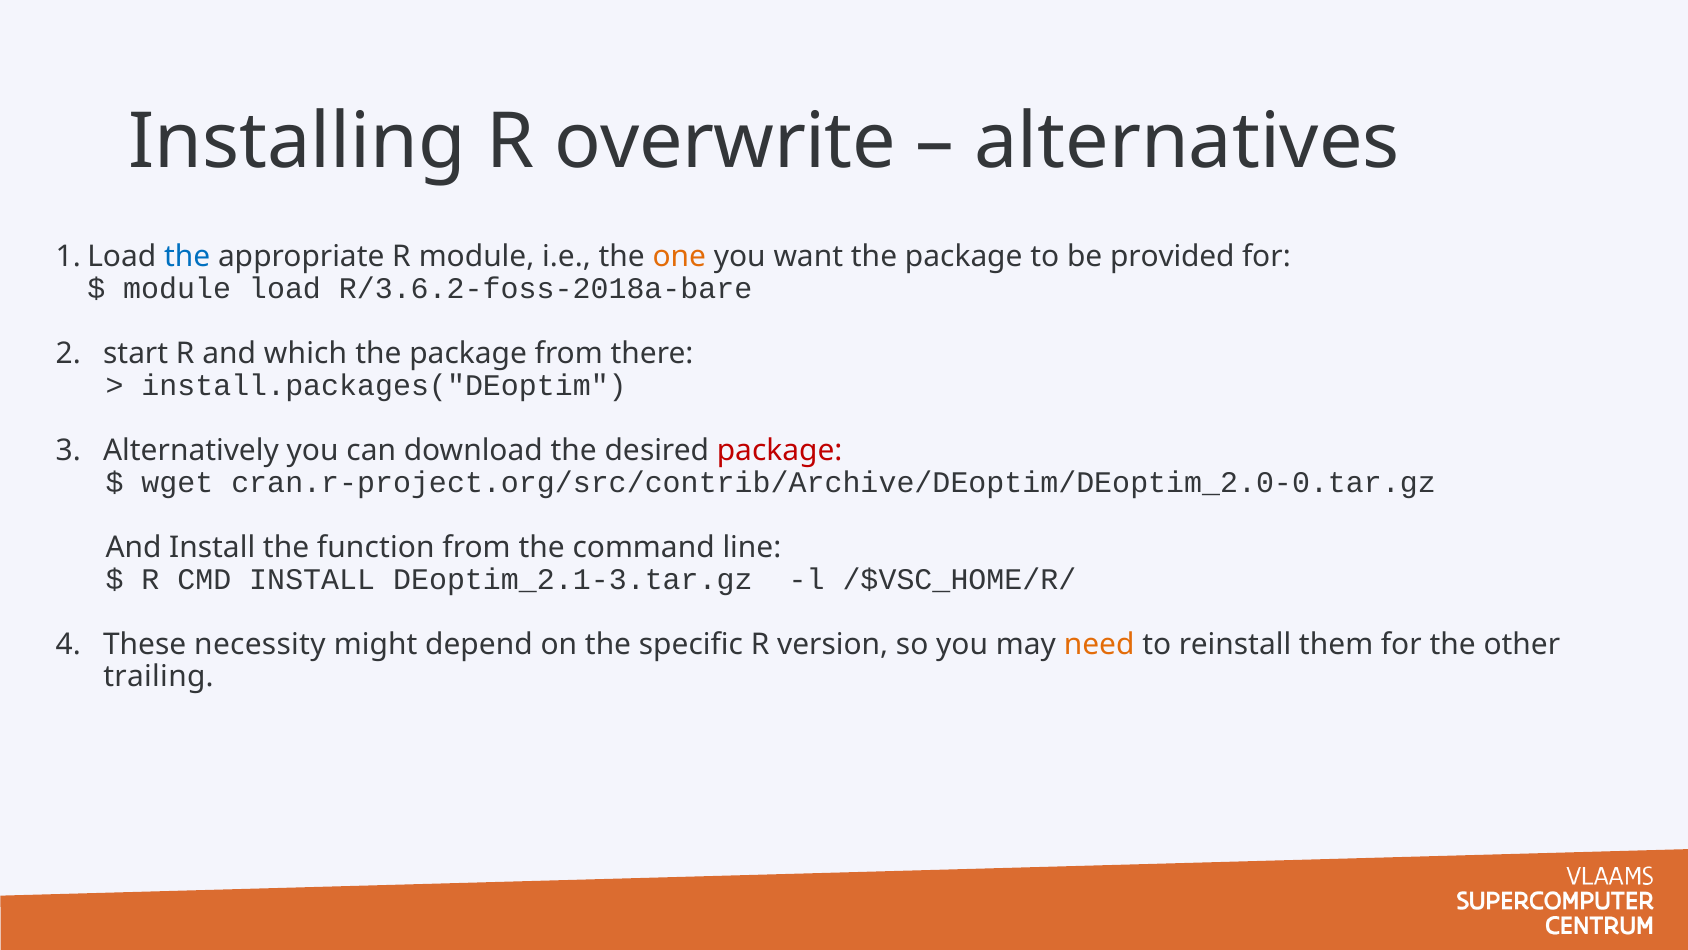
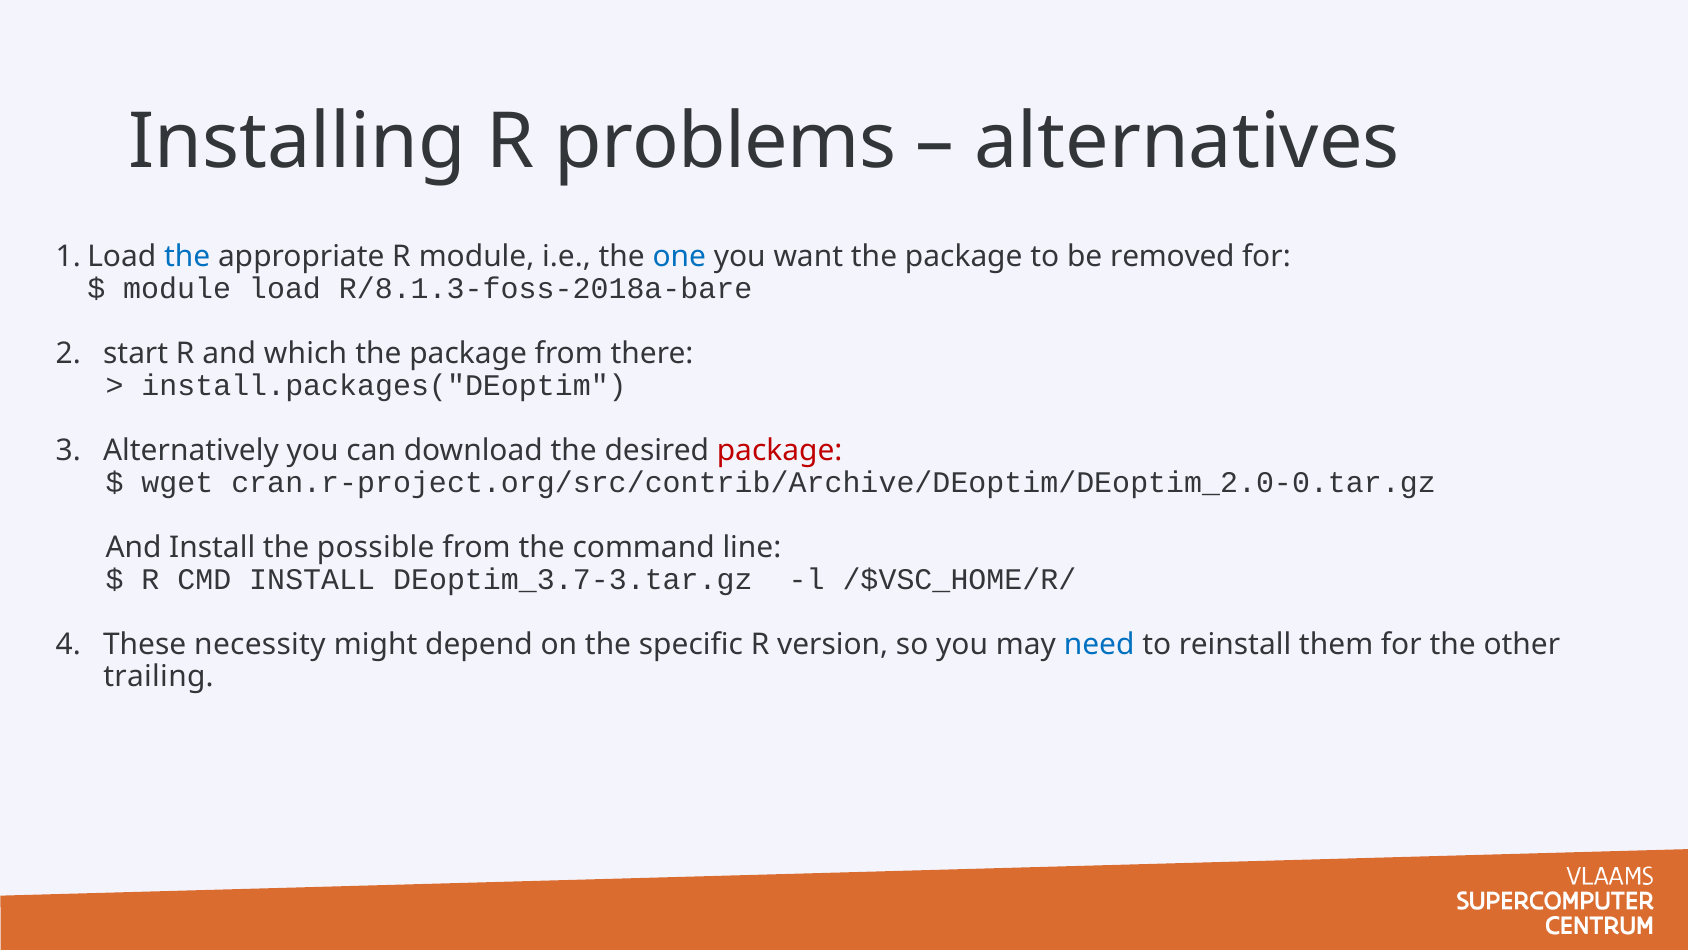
overwrite: overwrite -> problems
one colour: orange -> blue
provided: provided -> removed
R/3.6.2-foss-2018a-bare: R/3.6.2-foss-2018a-bare -> R/8.1.3-foss-2018a-bare
function: function -> possible
DEoptim_2.1-3.tar.gz: DEoptim_2.1-3.tar.gz -> DEoptim_3.7-3.tar.gz
need colour: orange -> blue
